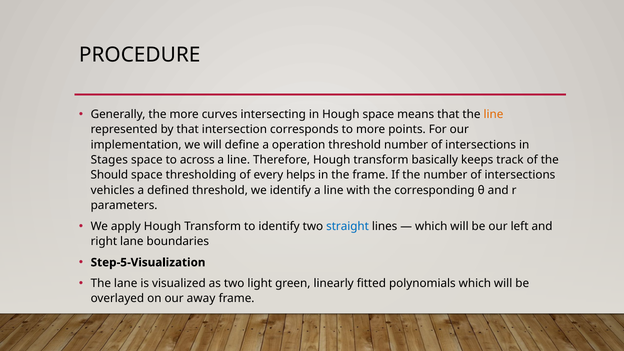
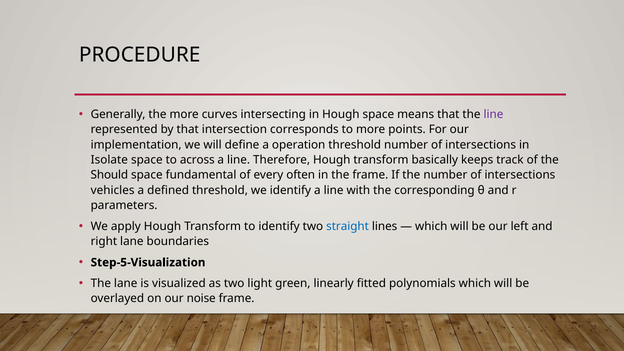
line at (493, 114) colour: orange -> purple
Stages: Stages -> Isolate
thresholding: thresholding -> fundamental
helps: helps -> often
away: away -> noise
